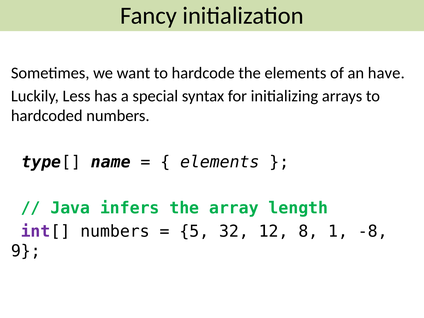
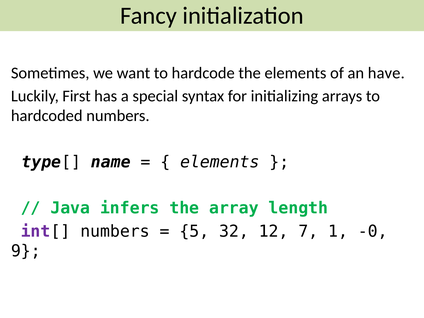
Less: Less -> First
8: 8 -> 7
-8: -8 -> -0
